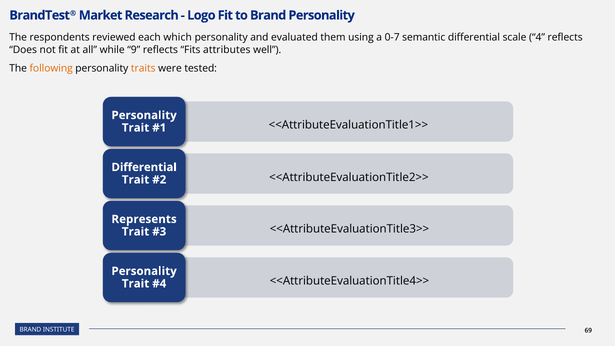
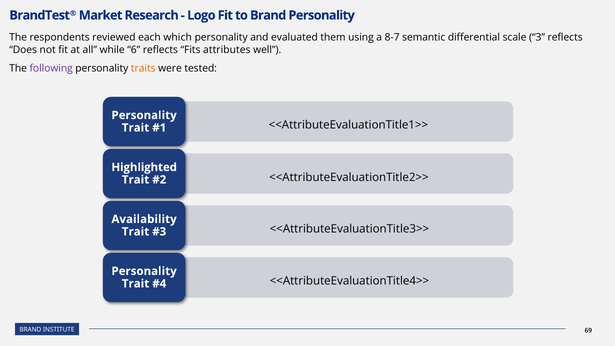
0-7: 0-7 -> 8-7
4: 4 -> 3
9: 9 -> 6
following colour: orange -> purple
Differential at (144, 167): Differential -> Highlighted
Represents: Represents -> Availability
